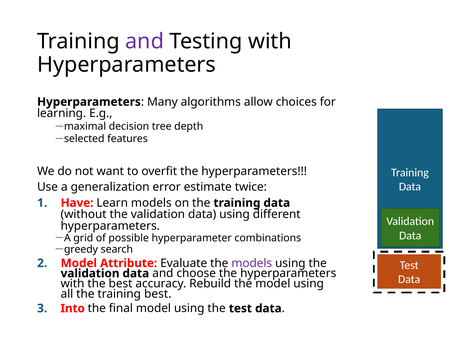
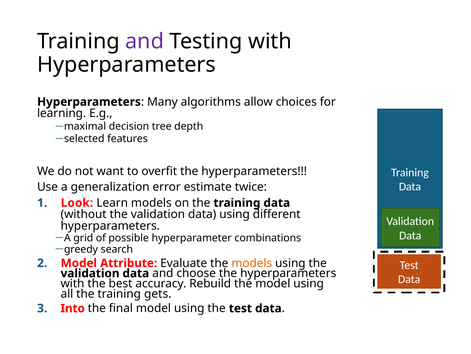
Have: Have -> Look
models at (252, 263) colour: purple -> orange
training best: best -> gets
